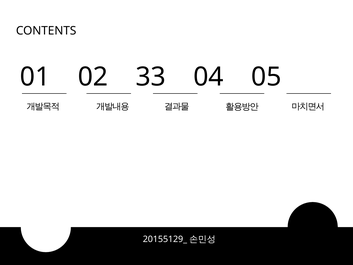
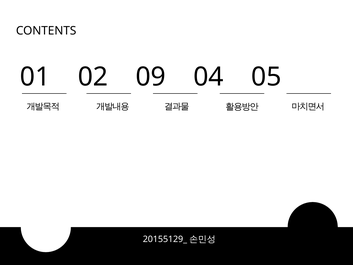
33: 33 -> 09
